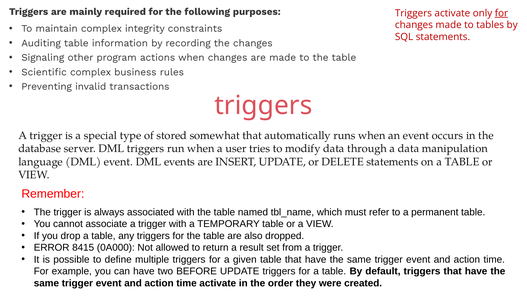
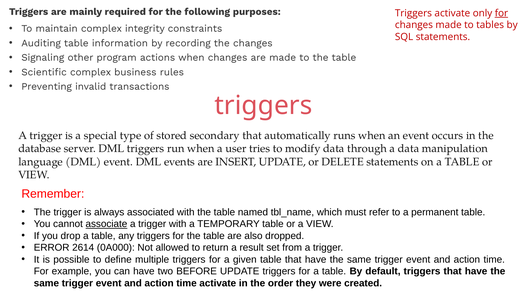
somewhat: somewhat -> secondary
associate underline: none -> present
8415: 8415 -> 2614
